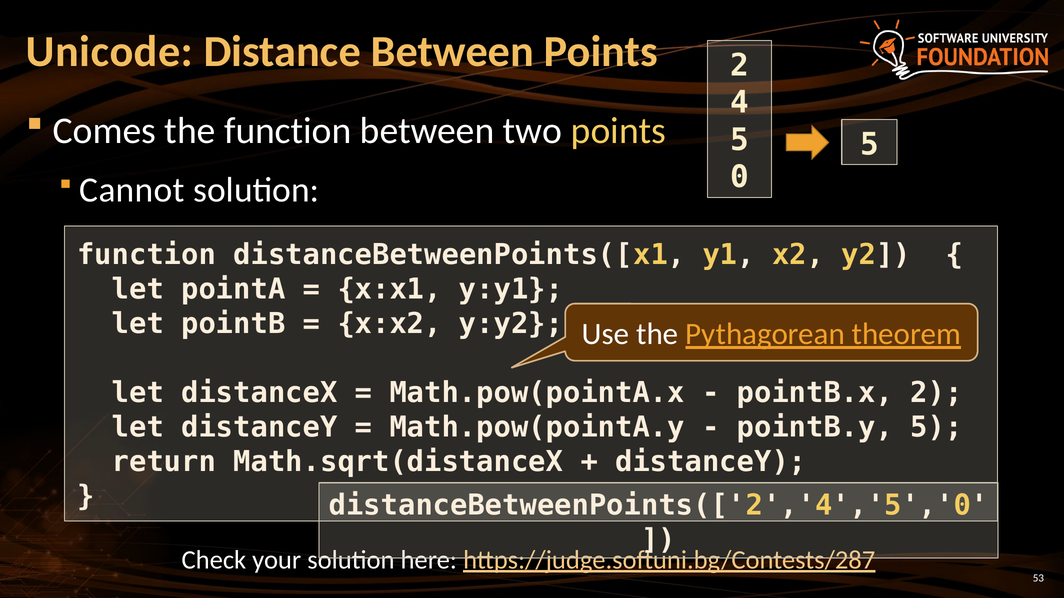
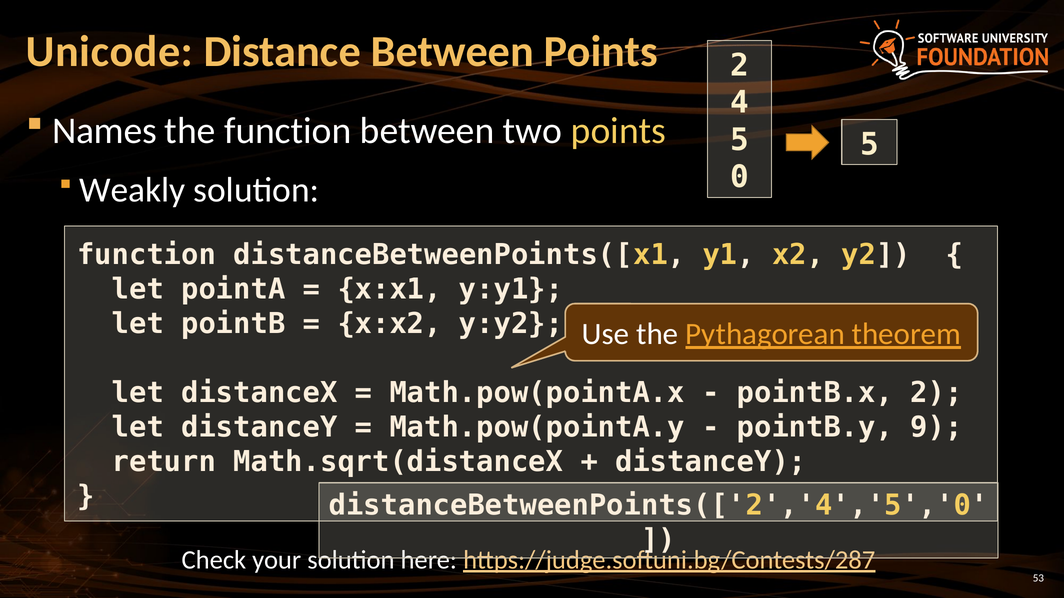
Comes: Comes -> Names
Cannot: Cannot -> Weakly
pointB.y 5: 5 -> 9
